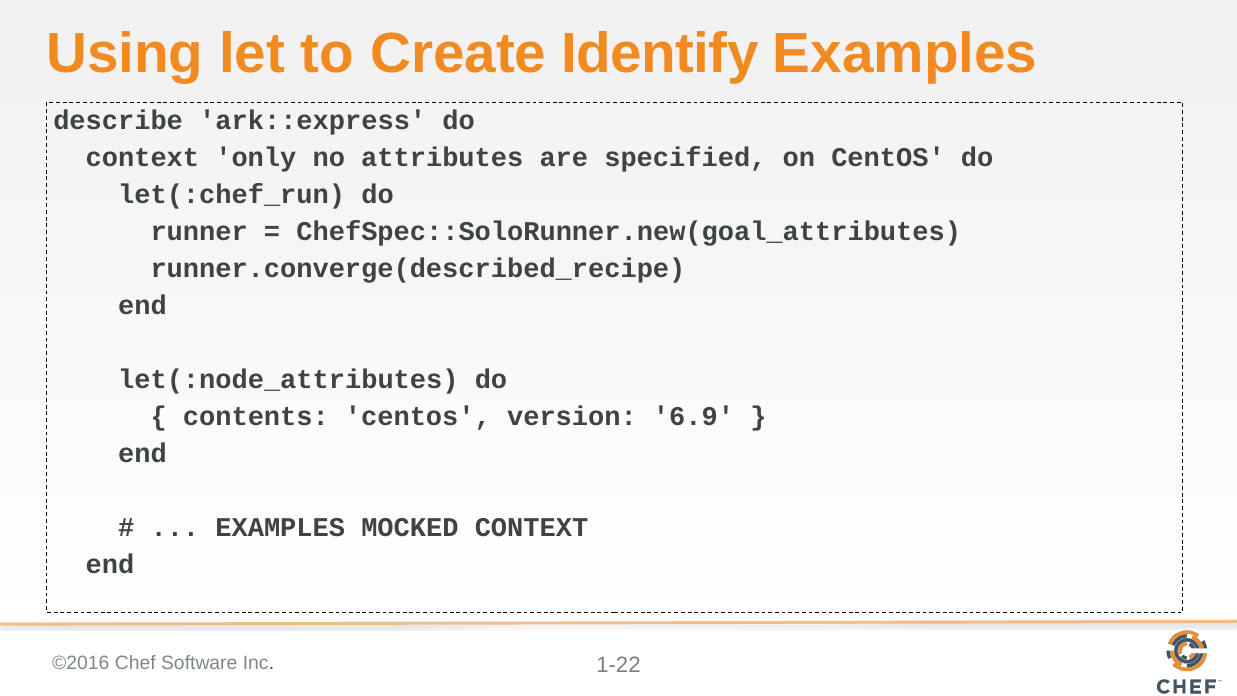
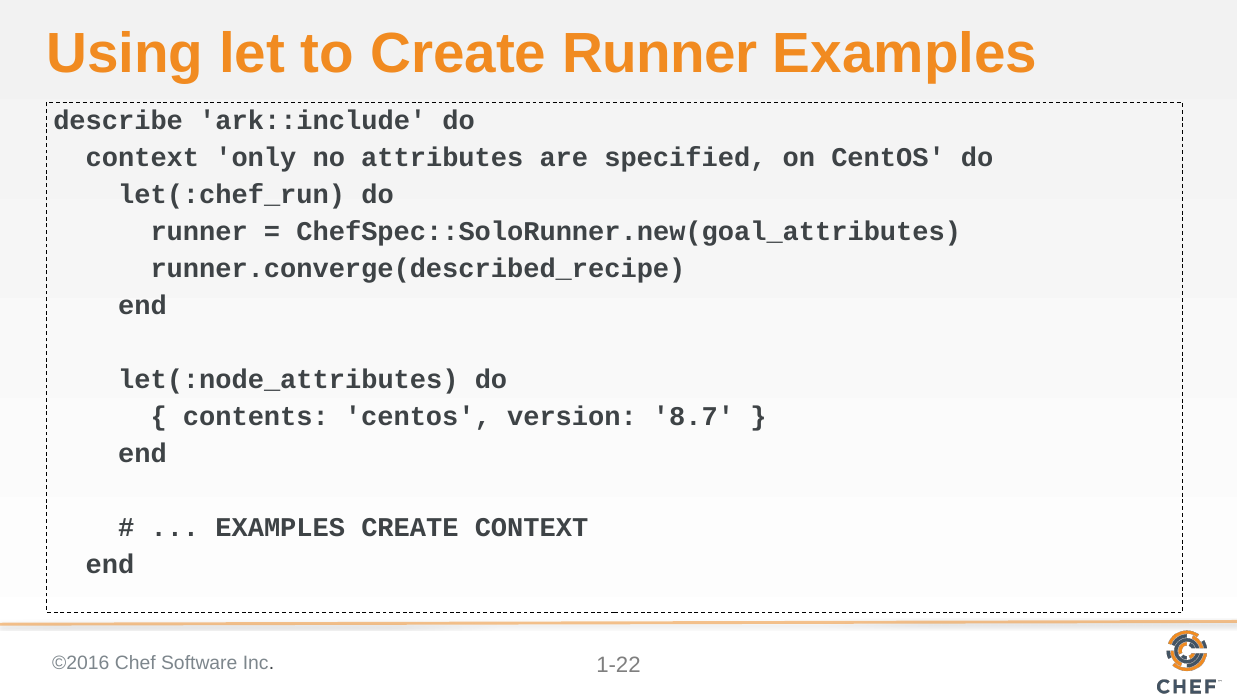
Create Identify: Identify -> Runner
ark::express: ark::express -> ark::include
6.9: 6.9 -> 8.7
EXAMPLES MOCKED: MOCKED -> CREATE
